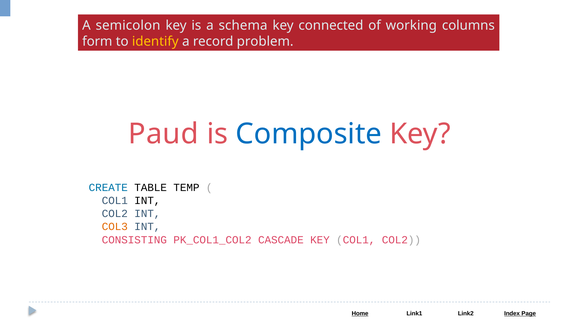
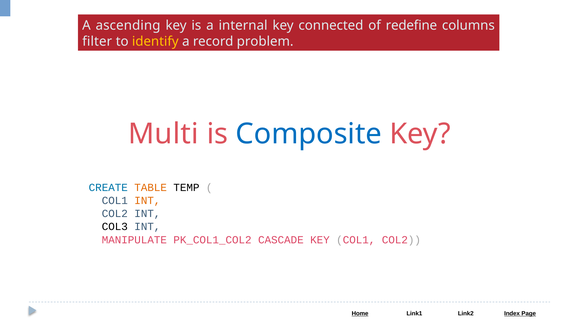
semicolon: semicolon -> ascending
schema: schema -> internal
working: working -> redefine
form: form -> filter
Paud: Paud -> Multi
TABLE colour: black -> orange
INT at (147, 200) colour: black -> orange
COL3 colour: orange -> black
CONSISTING: CONSISTING -> MANIPULATE
